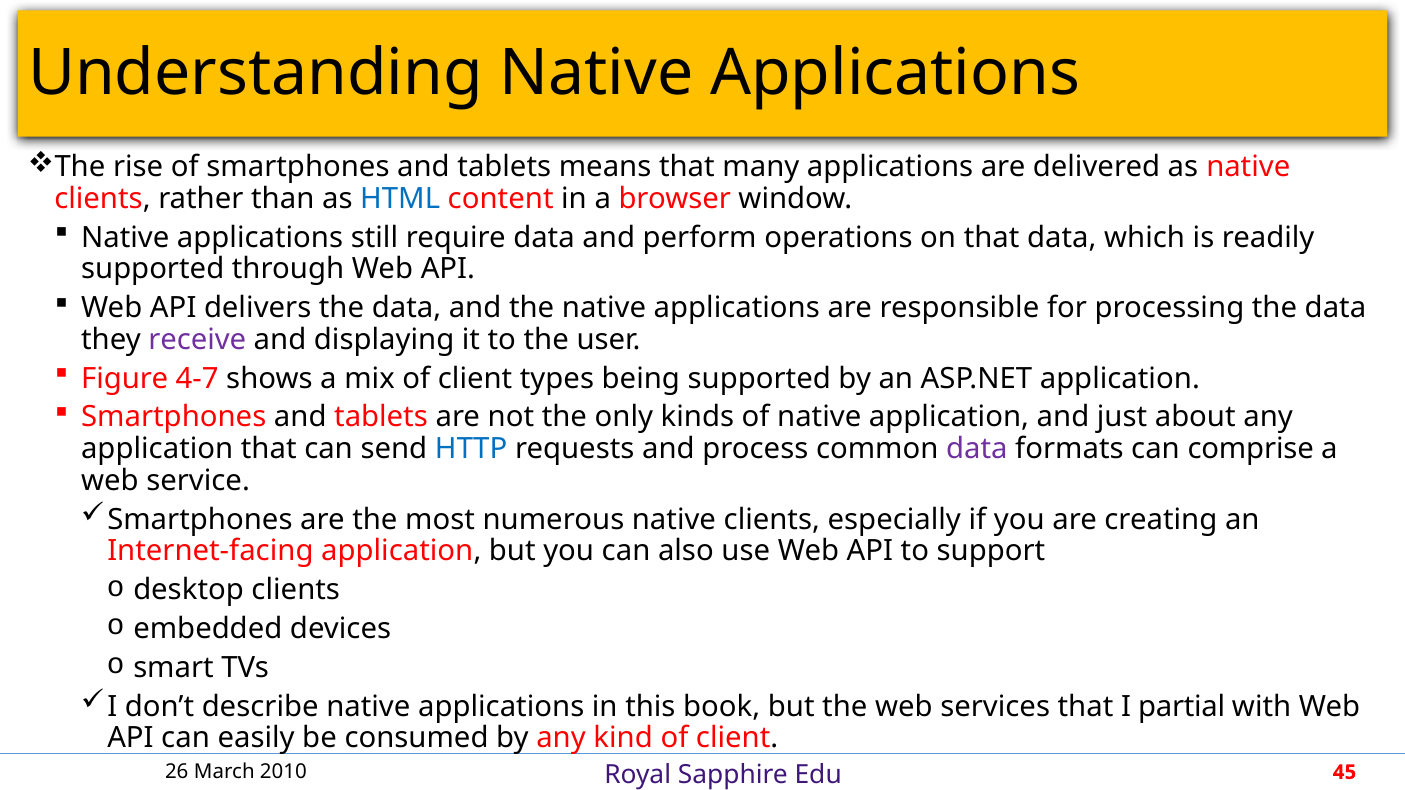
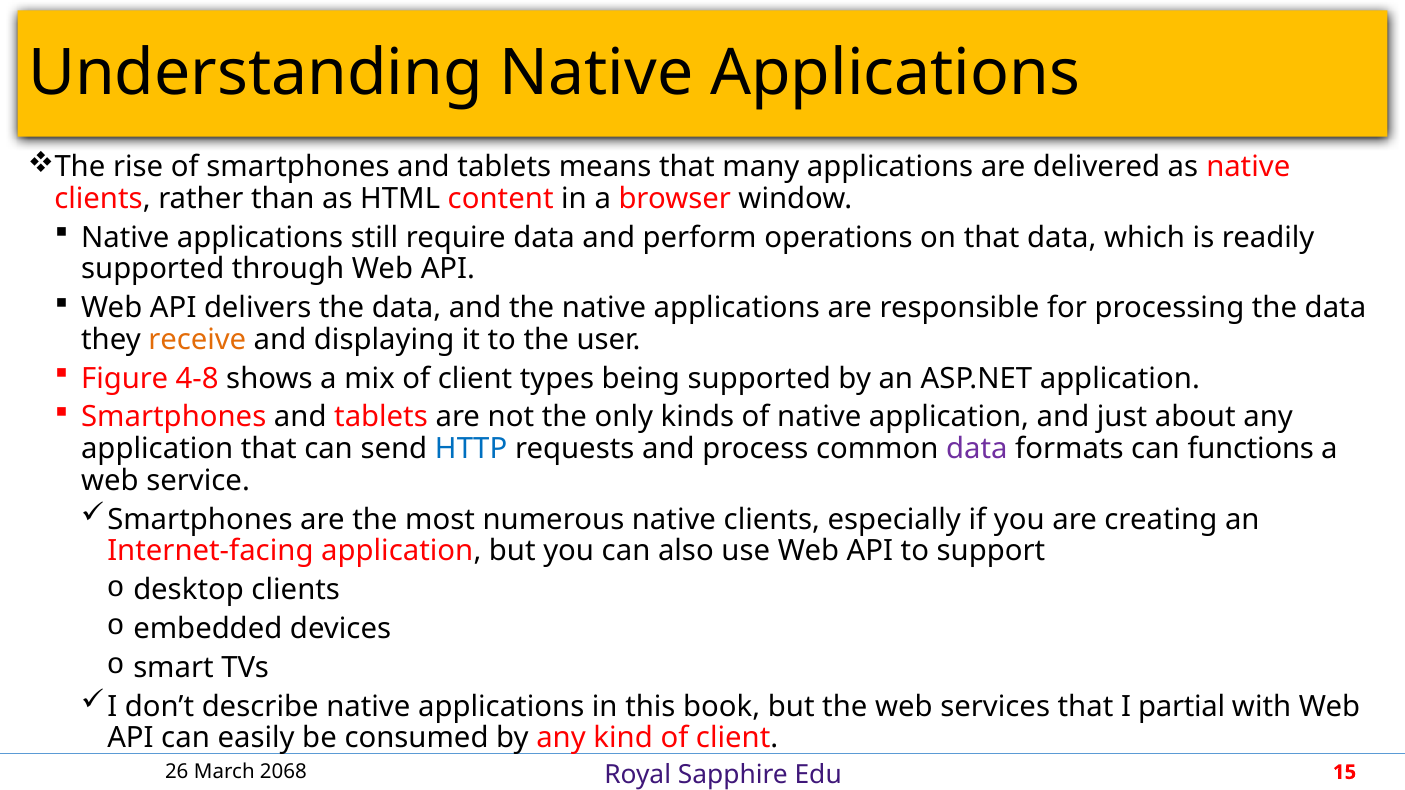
HTML colour: blue -> black
receive colour: purple -> orange
4-7: 4-7 -> 4-8
comprise: comprise -> functions
2010: 2010 -> 2068
45: 45 -> 15
